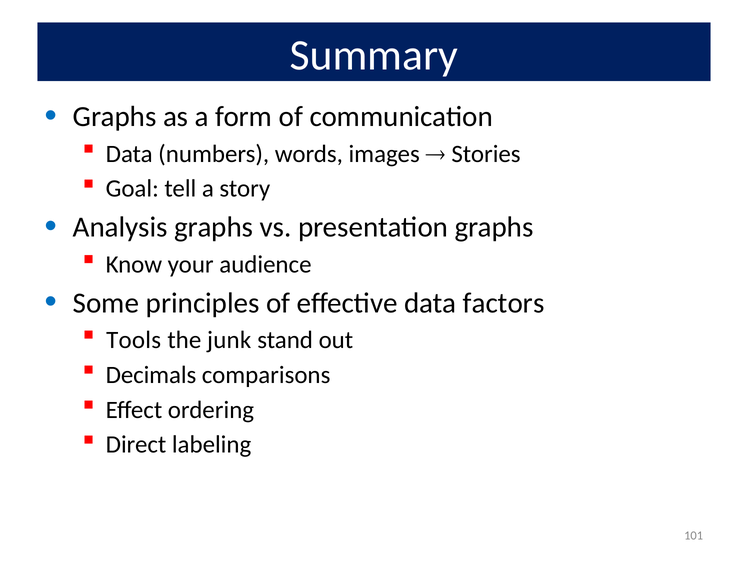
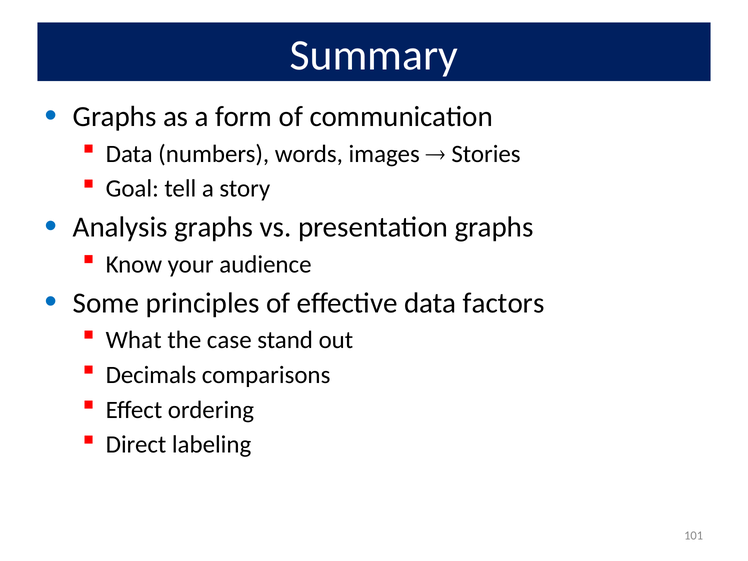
Tools: Tools -> What
junk: junk -> case
